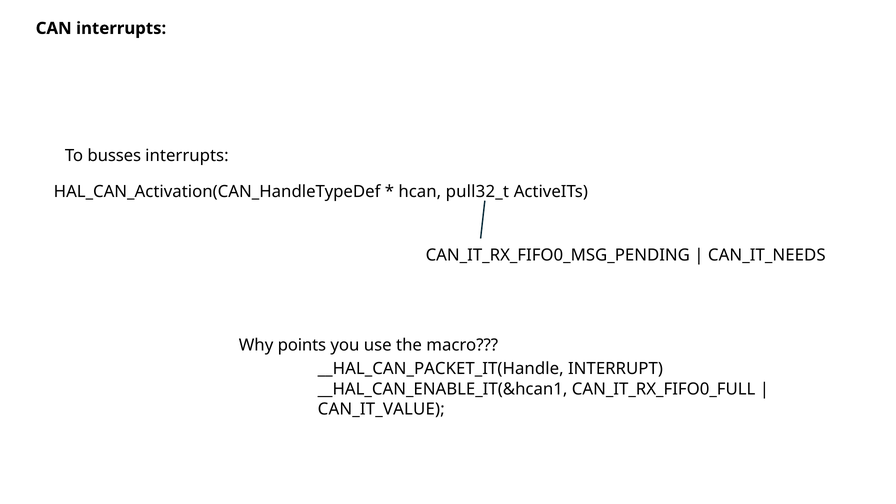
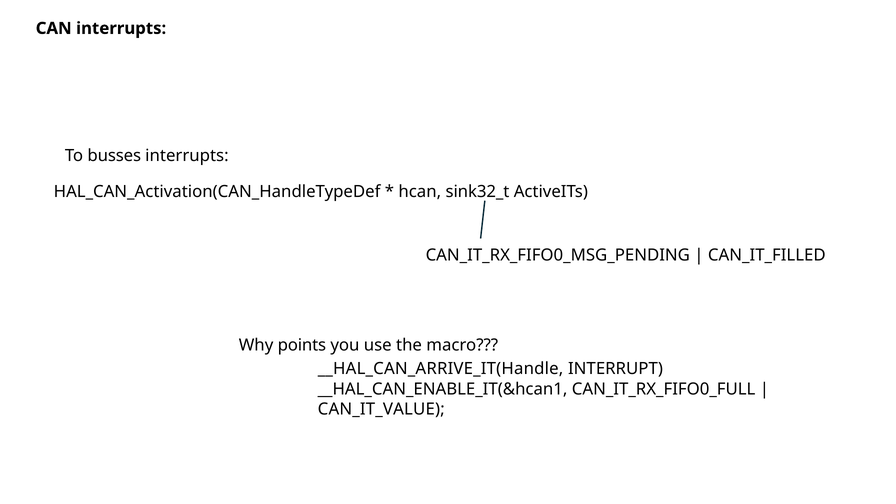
pull32_t: pull32_t -> sink32_t
CAN_IT_NEEDS: CAN_IT_NEEDS -> CAN_IT_FILLED
__HAL_CAN_PACKET_IT(Handle: __HAL_CAN_PACKET_IT(Handle -> __HAL_CAN_ARRIVE_IT(Handle
